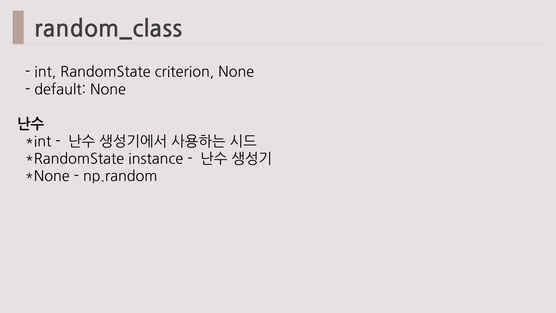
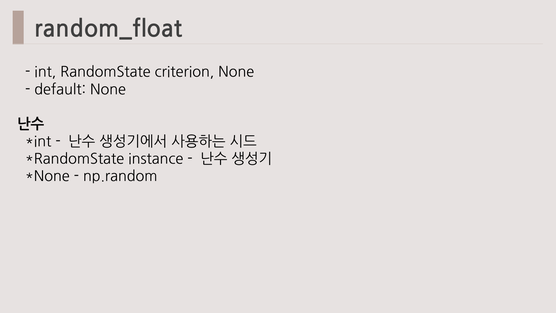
random_class: random_class -> random_float
